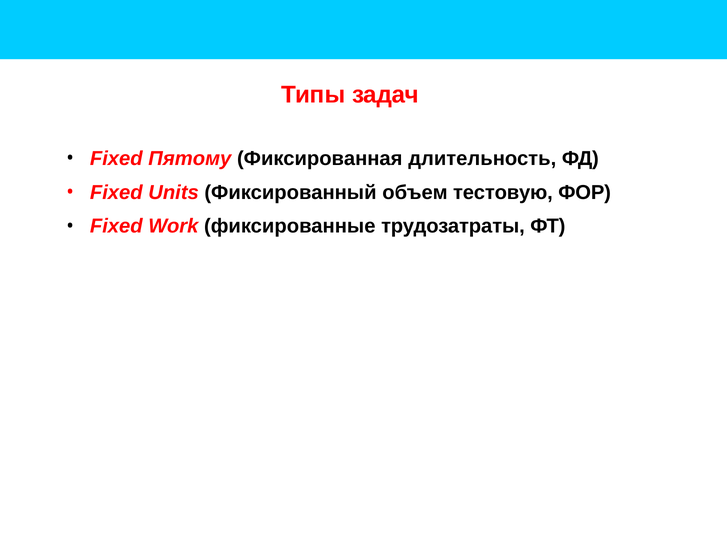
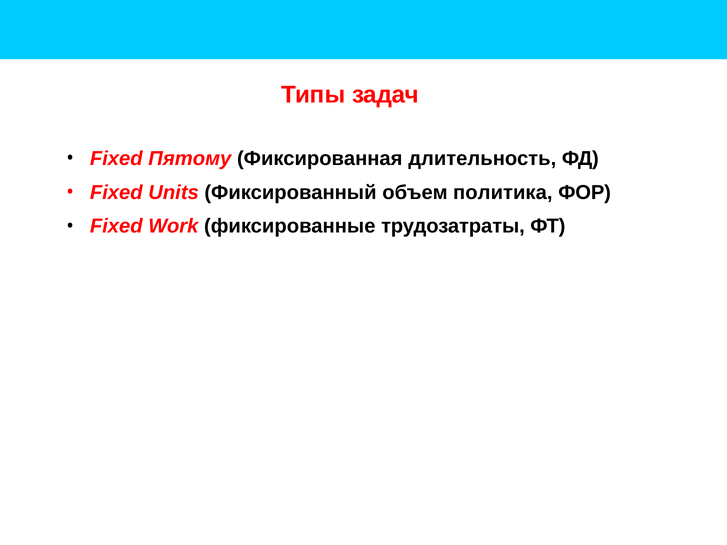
тестовую: тестовую -> политика
